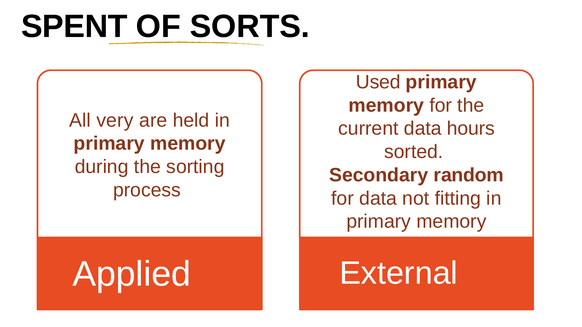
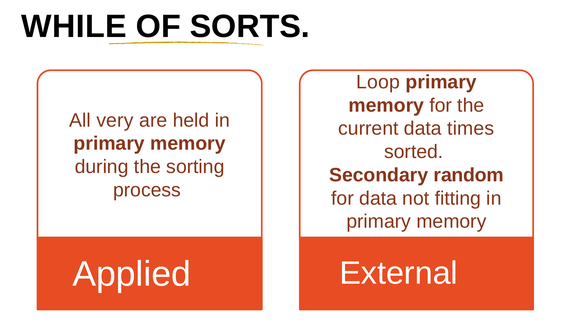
SPENT: SPENT -> WHILE
Used: Used -> Loop
hours: hours -> times
